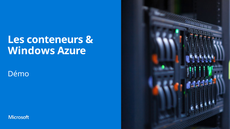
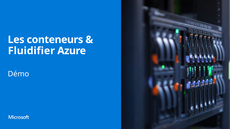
Windows: Windows -> Fluidifier
